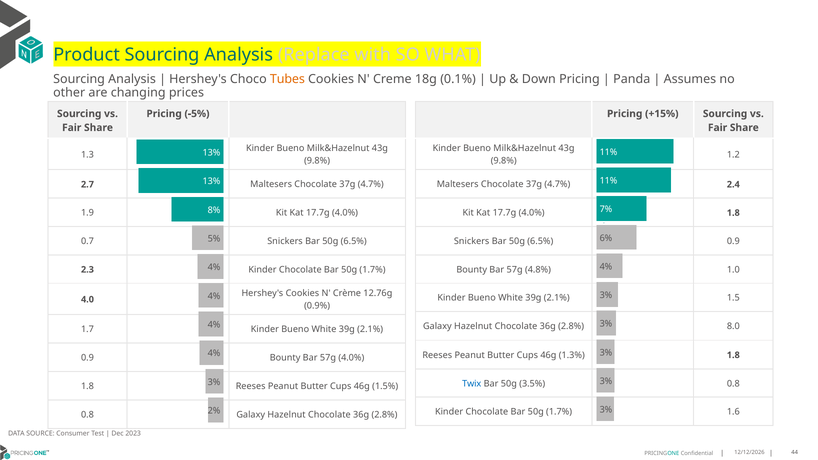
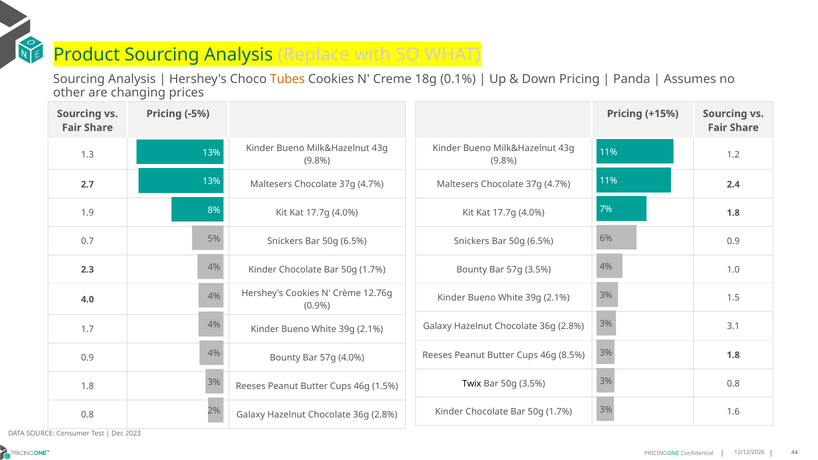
57g 4.8%: 4.8% -> 3.5%
8.0: 8.0 -> 3.1
1.3%: 1.3% -> 8.5%
Twix colour: blue -> black
